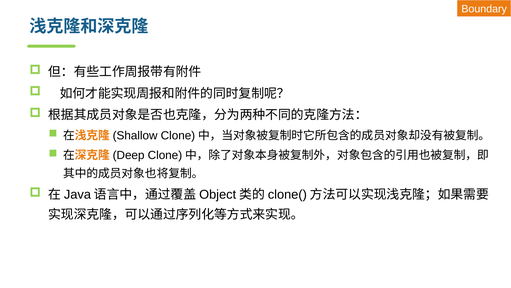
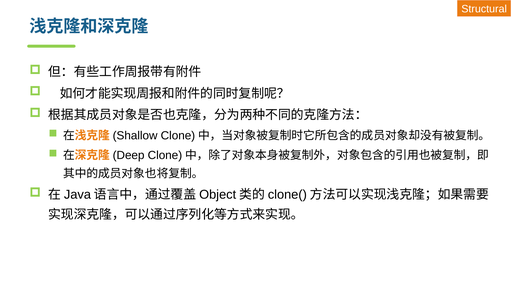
Boundary: Boundary -> Structural
